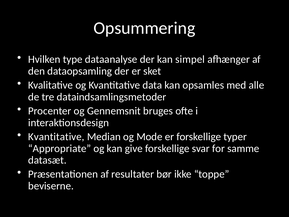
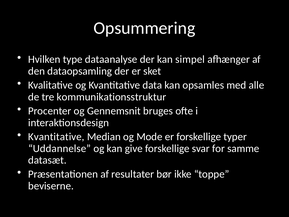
dataindsamlingsmetoder: dataindsamlingsmetoder -> kommunikationsstruktur
Appropriate: Appropriate -> Uddannelse
